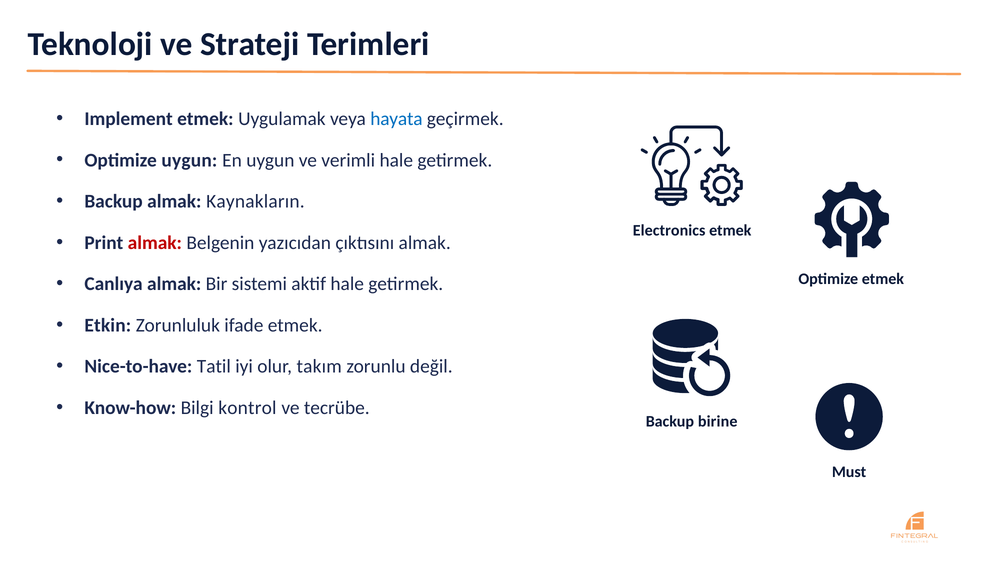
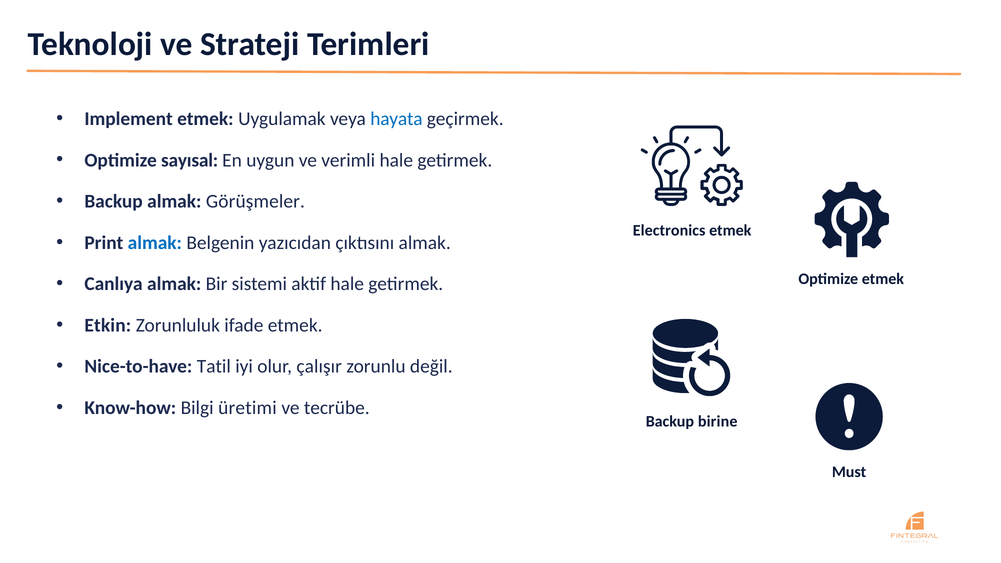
Optimize uygun: uygun -> sayısal
Kaynakların: Kaynakların -> Görüşmeler
almak at (155, 243) colour: red -> blue
takım: takım -> çalışır
kontrol: kontrol -> üretimi
